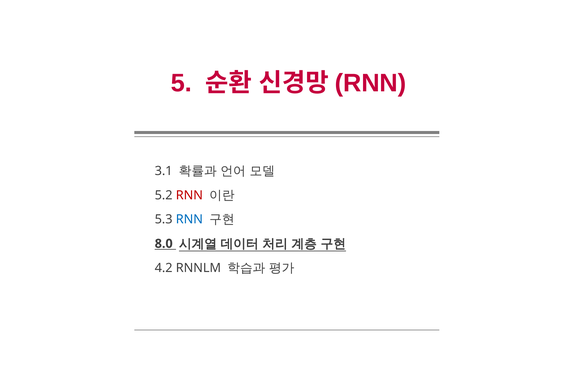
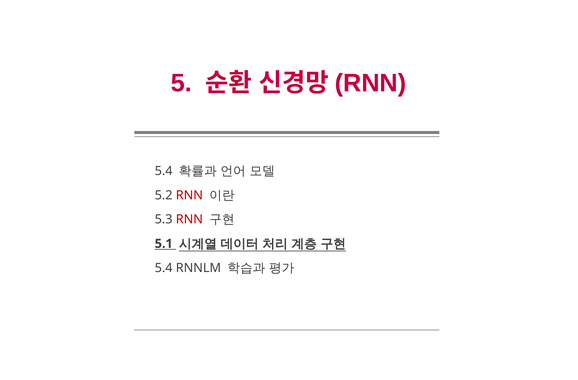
3.1 at (164, 171): 3.1 -> 5.4
RNN at (189, 219) colour: blue -> red
8.0: 8.0 -> 5.1
4.2 at (164, 268): 4.2 -> 5.4
